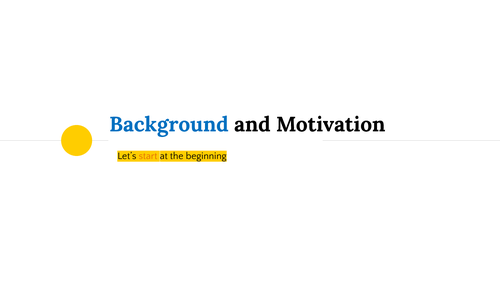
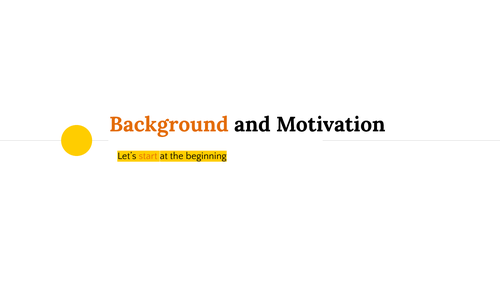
Background colour: blue -> orange
